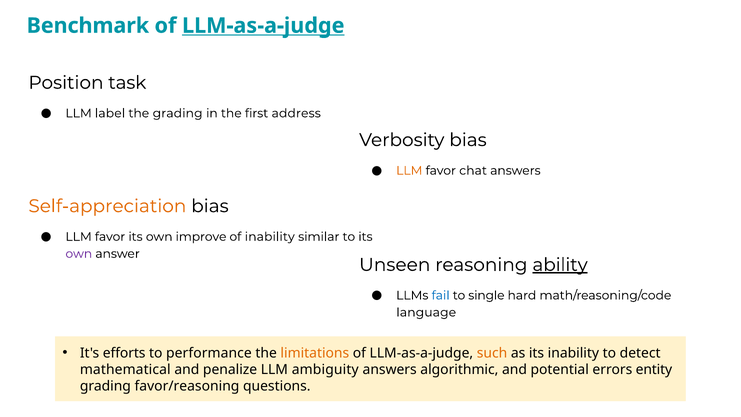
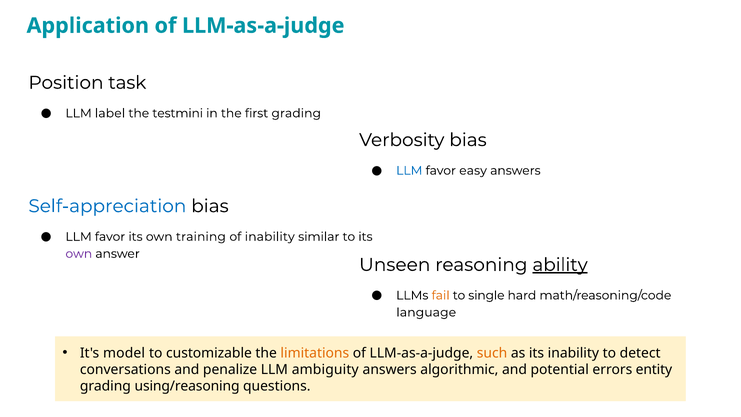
Benchmark: Benchmark -> Application
LLM-as-a-judge at (263, 26) underline: present -> none
the grading: grading -> testmini
first address: address -> grading
LLM at (409, 171) colour: orange -> blue
chat: chat -> easy
Self-appreciation colour: orange -> blue
improve: improve -> training
fail colour: blue -> orange
efforts: efforts -> model
performance: performance -> customizable
mathematical: mathematical -> conversations
favor/reasoning: favor/reasoning -> using/reasoning
